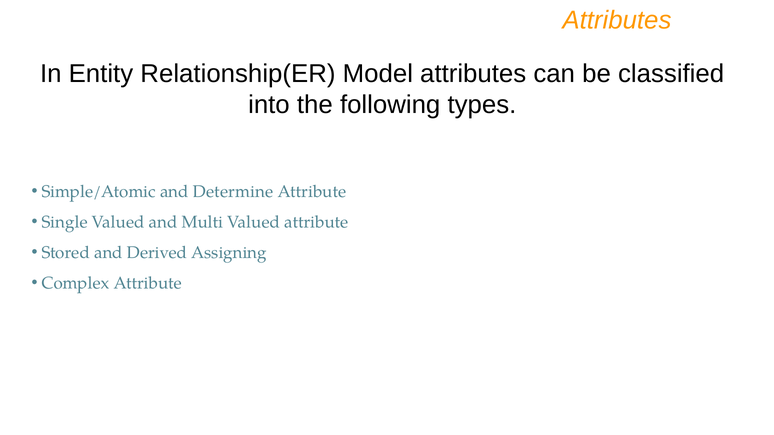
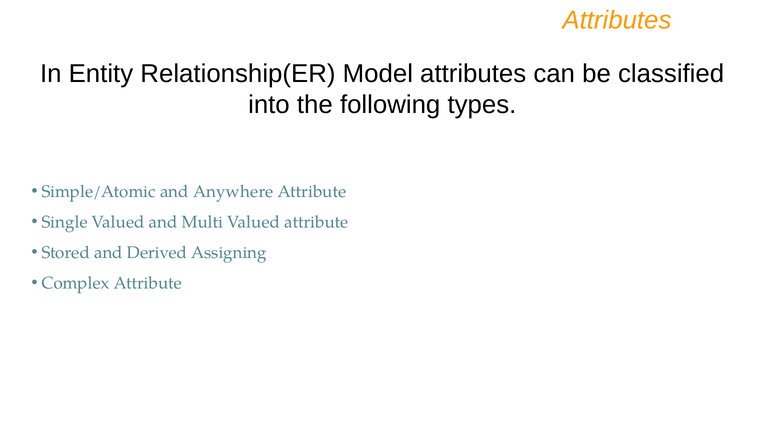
Determine: Determine -> Anywhere
